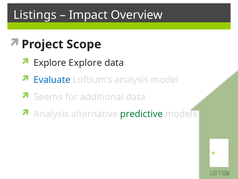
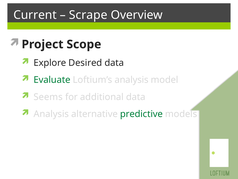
Listings: Listings -> Current
Impact: Impact -> Scrape
Explore Explore: Explore -> Desired
Evaluate colour: blue -> green
